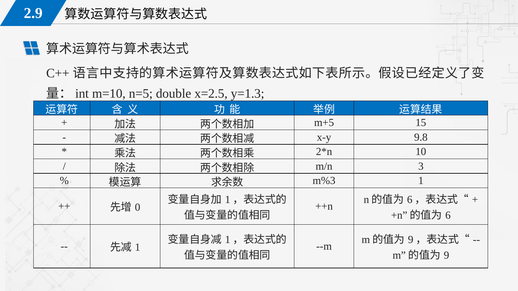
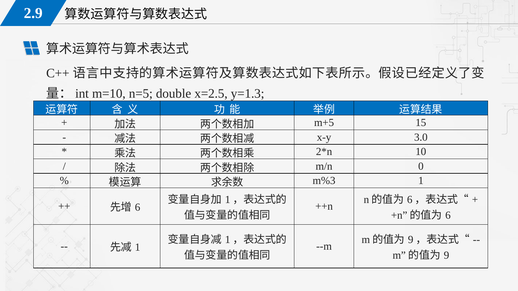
9.8: 9.8 -> 3.0
3: 3 -> 0
0 at (138, 208): 0 -> 6
